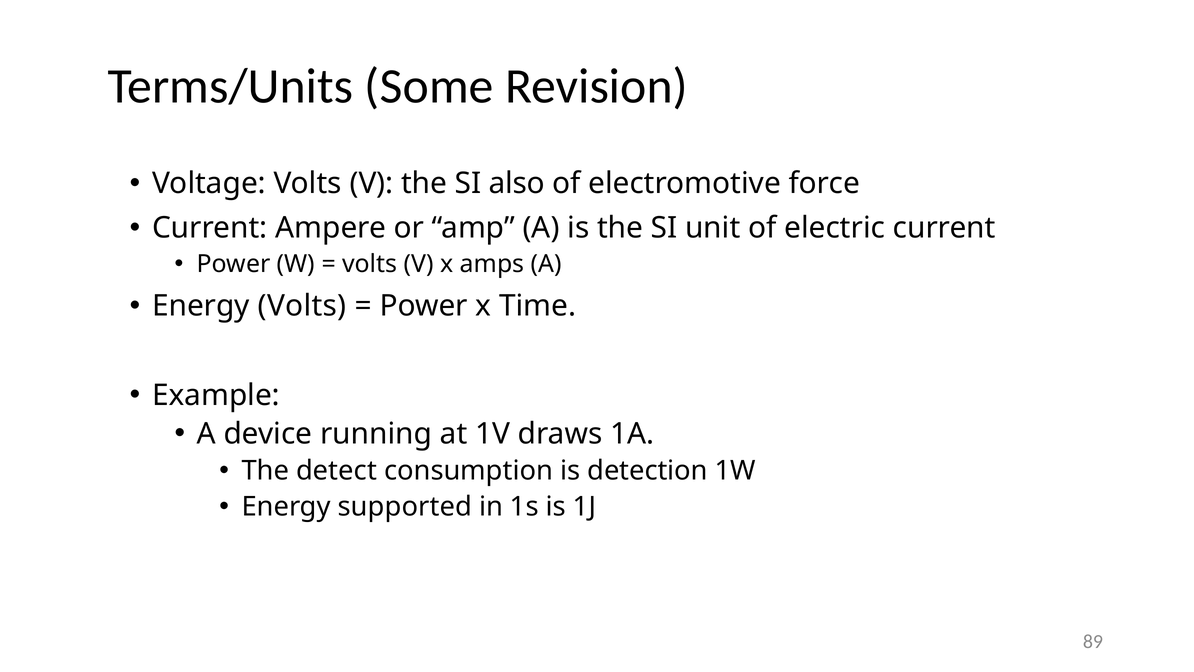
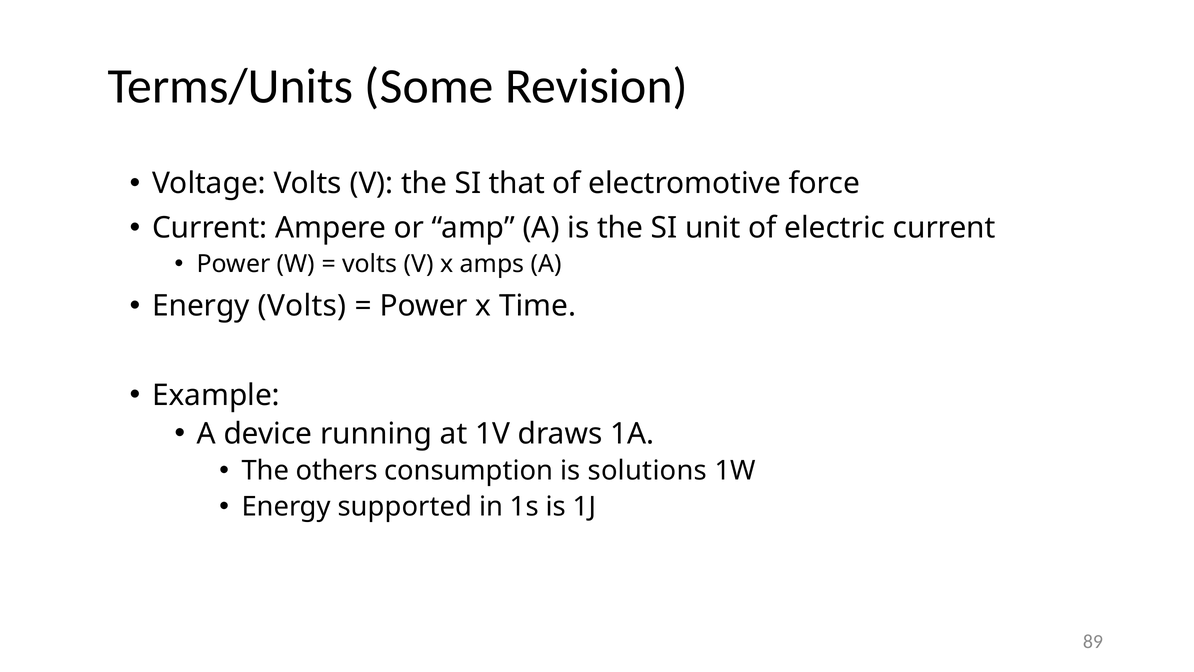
also: also -> that
detect: detect -> others
detection: detection -> solutions
